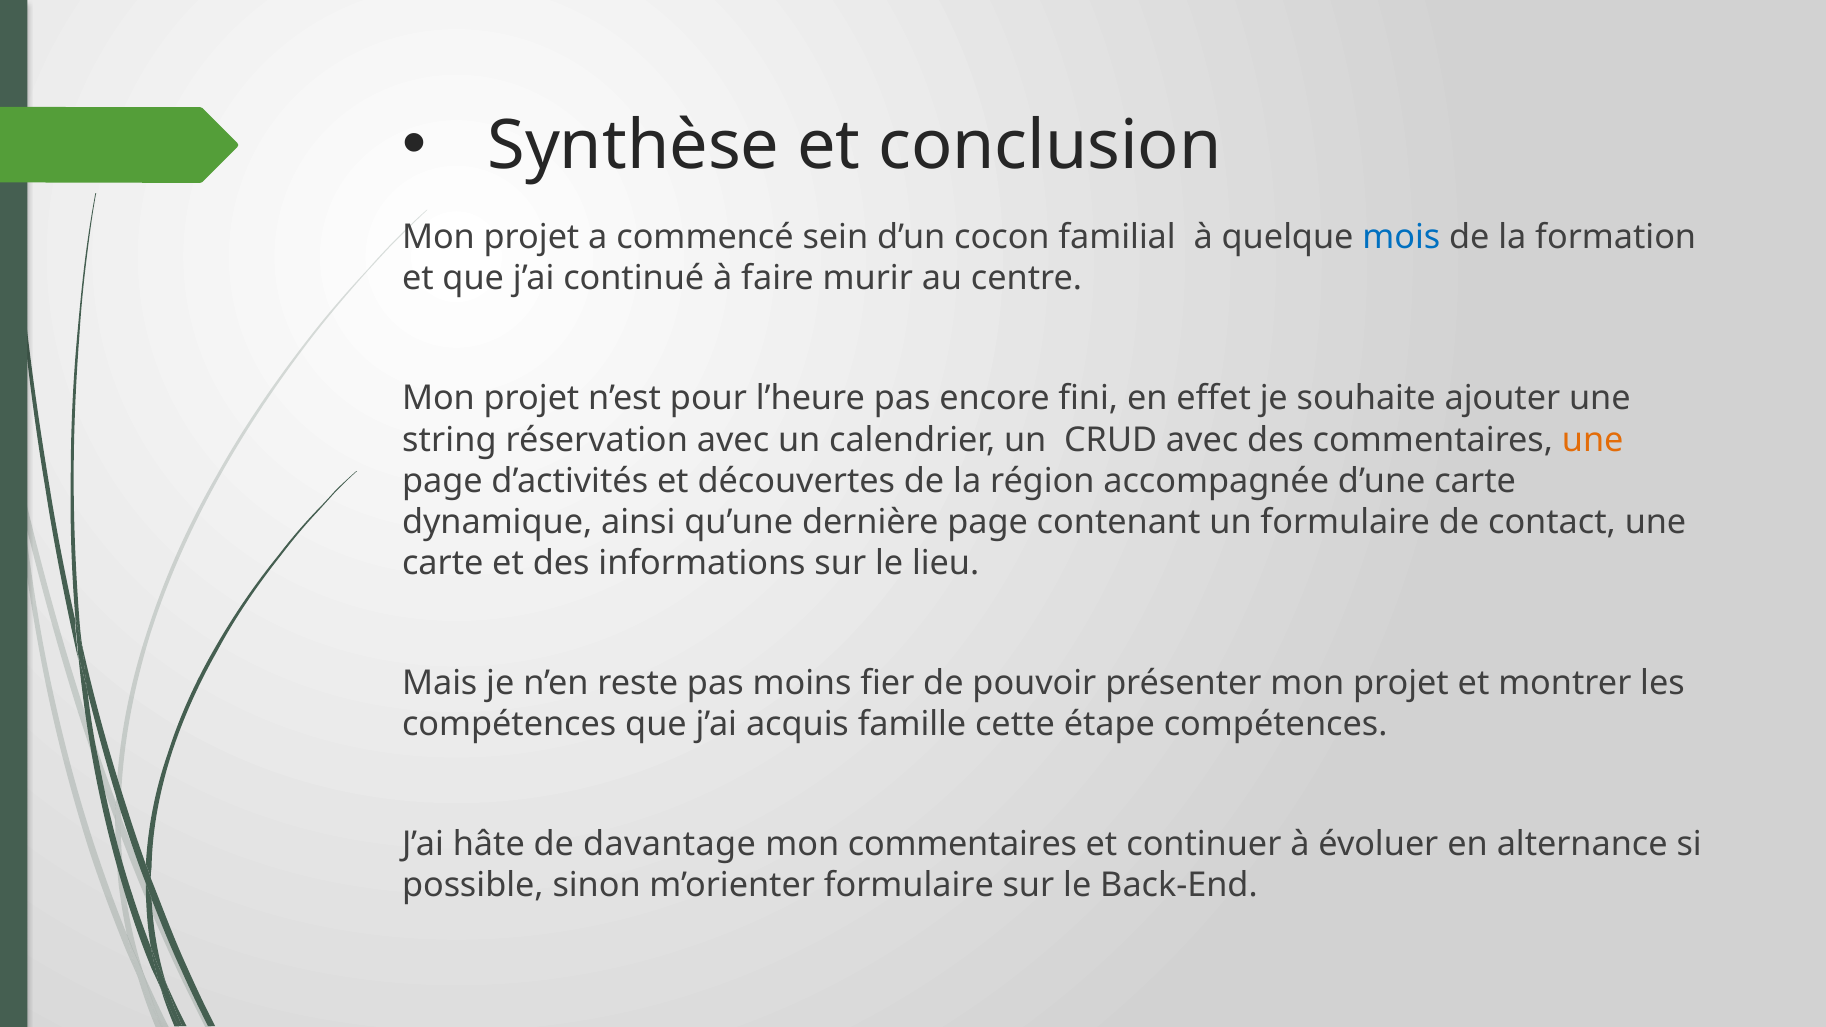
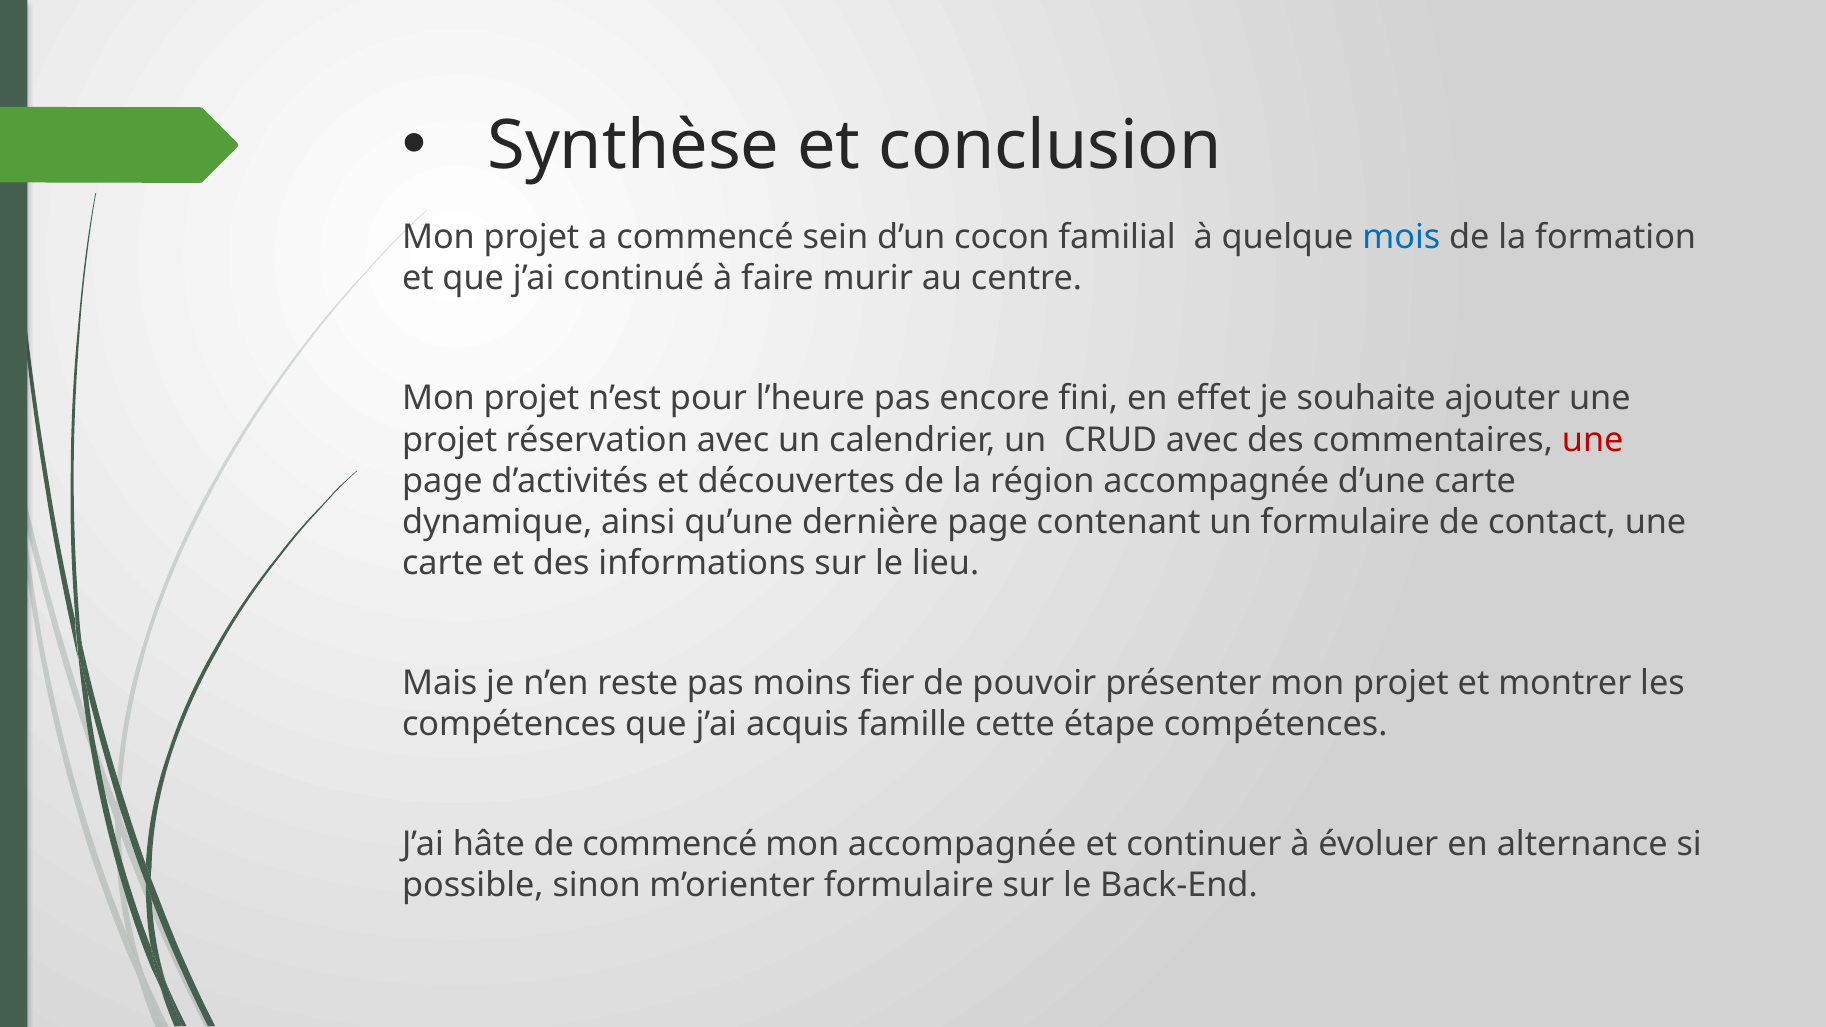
string at (449, 440): string -> projet
une at (1593, 440) colour: orange -> red
de davantage: davantage -> commencé
mon commentaires: commentaires -> accompagnée
